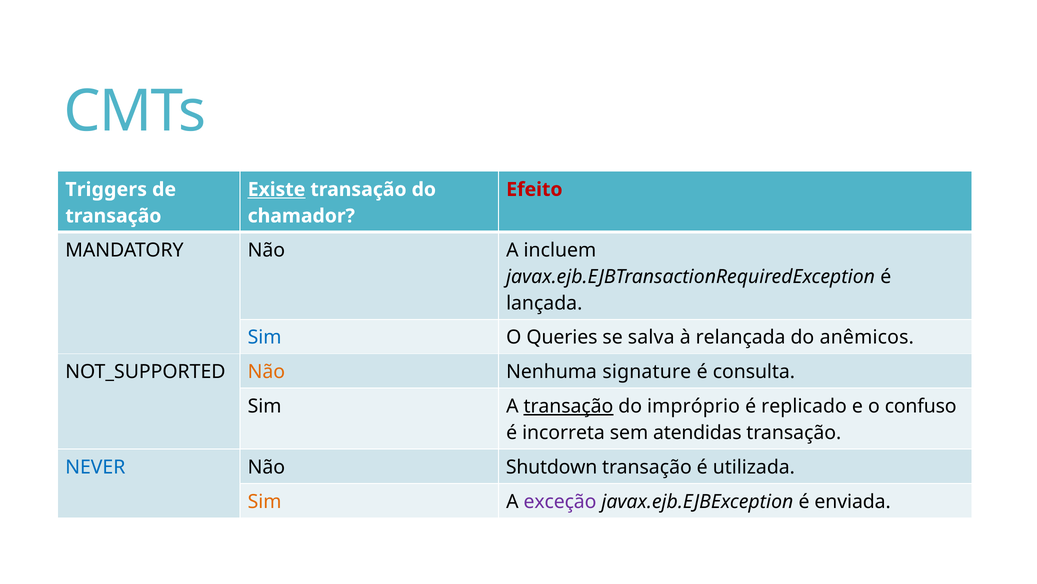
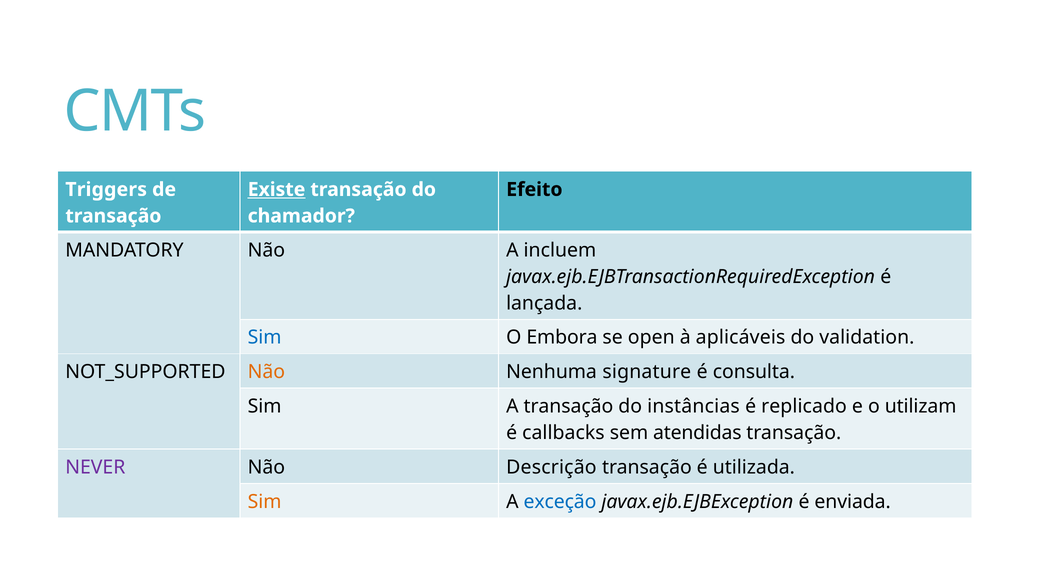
Efeito colour: red -> black
Queries: Queries -> Embora
salva: salva -> open
relançada: relançada -> aplicáveis
anêmicos: anêmicos -> validation
transação at (568, 406) underline: present -> none
impróprio: impróprio -> instâncias
confuso: confuso -> utilizam
incorreta: incorreta -> callbacks
NEVER colour: blue -> purple
Shutdown: Shutdown -> Descrição
exceção colour: purple -> blue
